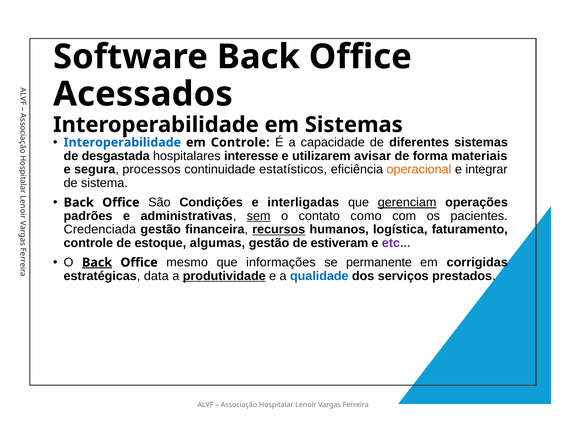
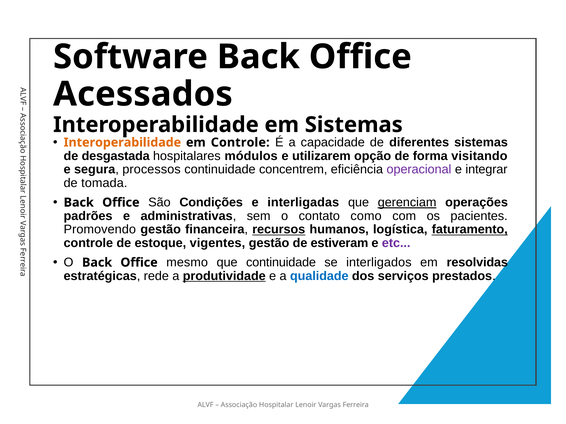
Interoperabilidade at (122, 143) colour: blue -> orange
interesse: interesse -> módulos
avisar: avisar -> opção
materiais: materiais -> visitando
estatísticos: estatísticos -> concentrem
operacional colour: orange -> purple
sistema: sistema -> tomada
sem underline: present -> none
Credenciada: Credenciada -> Promovendo
faturamento underline: none -> present
algumas: algumas -> vigentes
Back at (97, 263) underline: present -> none
que informações: informações -> continuidade
permanente: permanente -> interligados
corrigidas: corrigidas -> resolvidas
data: data -> rede
